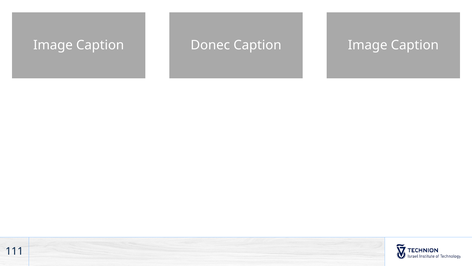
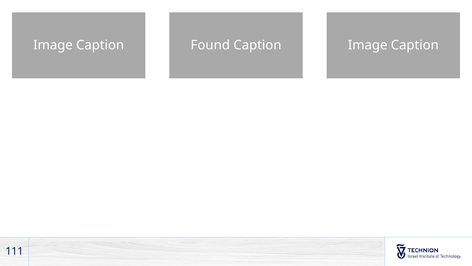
Donec: Donec -> Found
